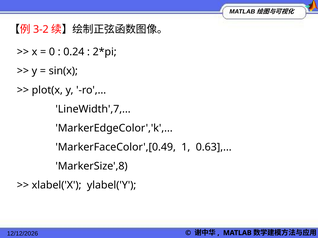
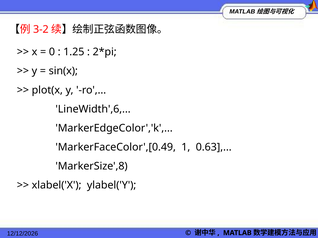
0.24: 0.24 -> 1.25
LineWidth',7: LineWidth',7 -> LineWidth',6
